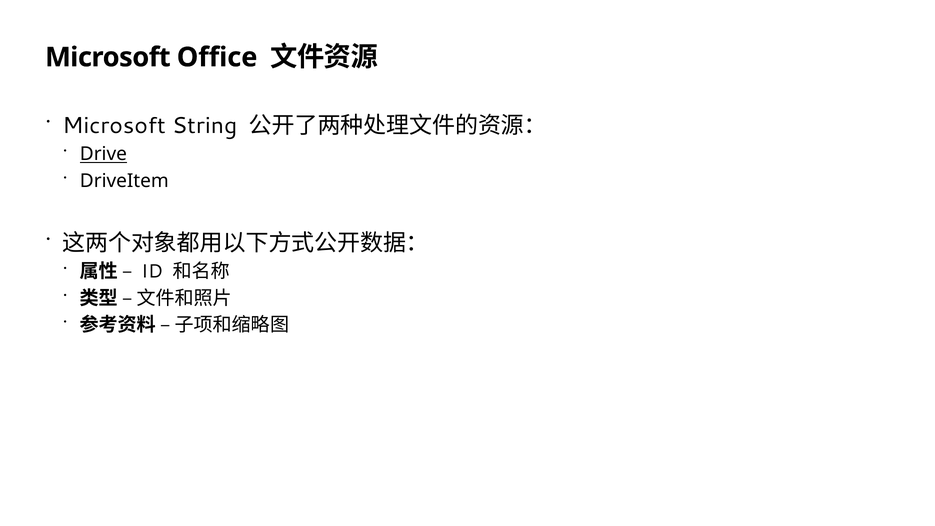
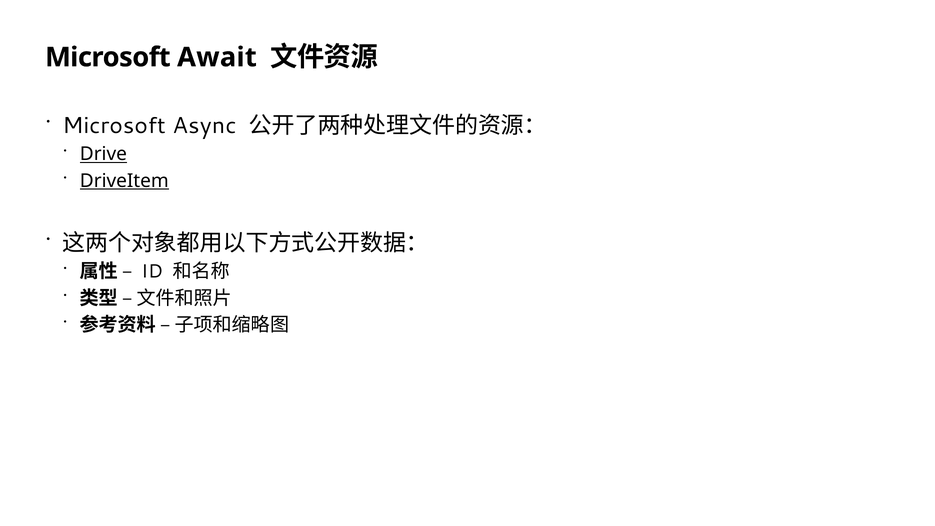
Office: Office -> Await
String: String -> Async
DriveItem underline: none -> present
